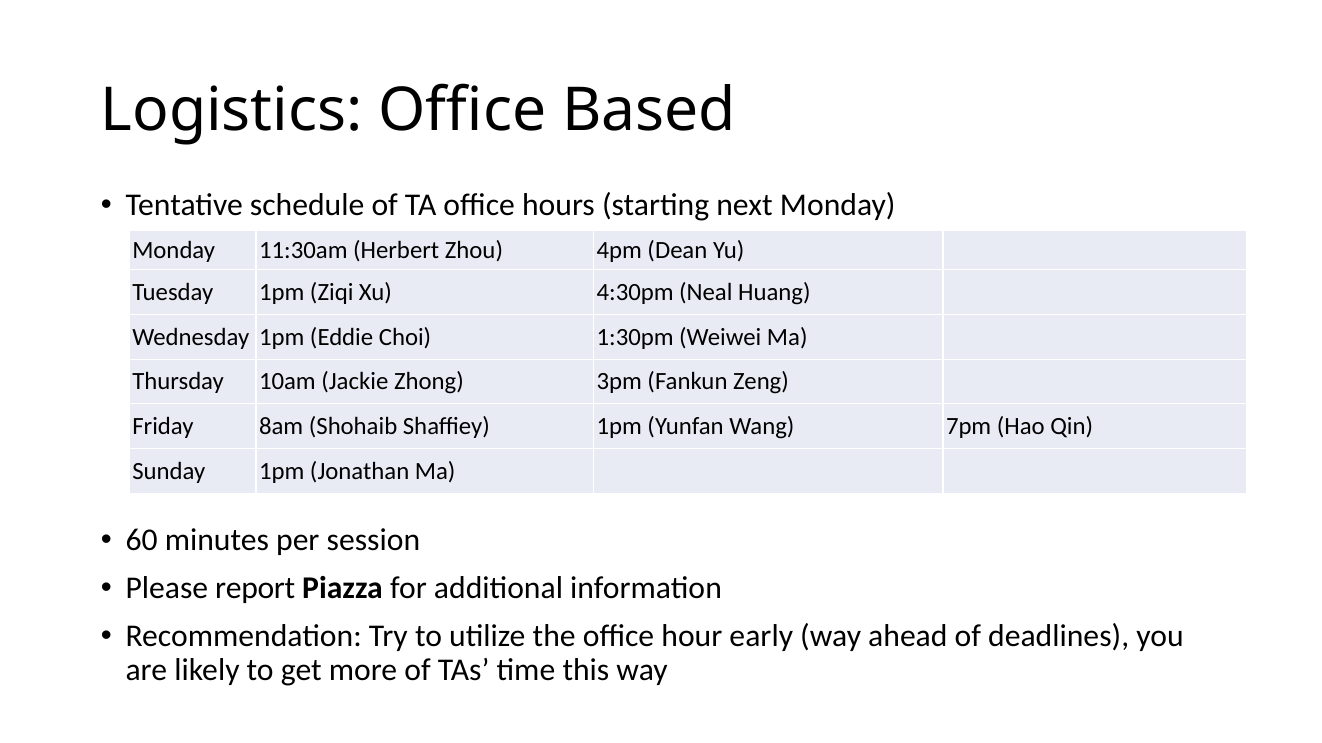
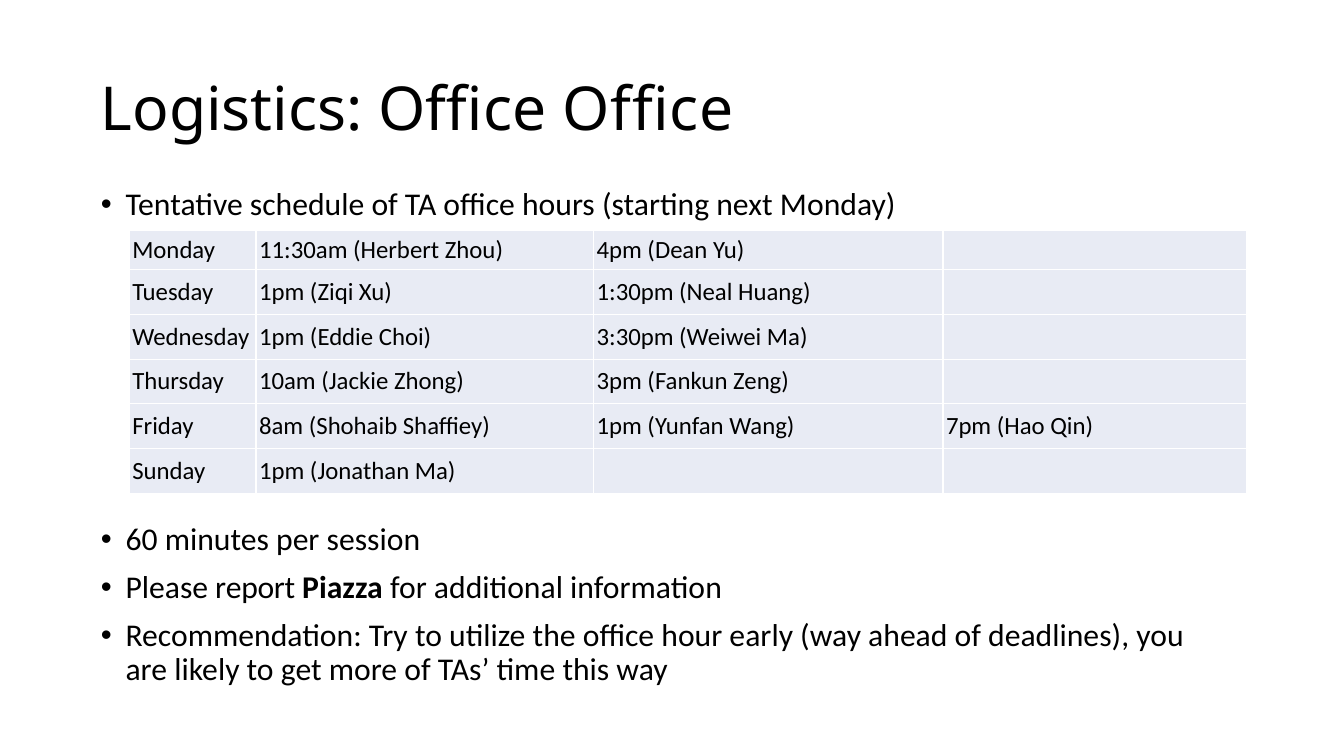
Office Based: Based -> Office
4:30pm: 4:30pm -> 1:30pm
1:30pm: 1:30pm -> 3:30pm
